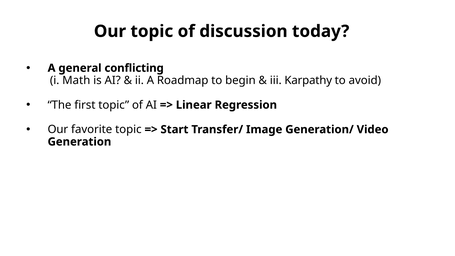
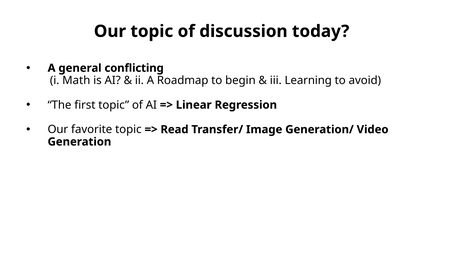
Karpathy: Karpathy -> Learning
Start: Start -> Read
